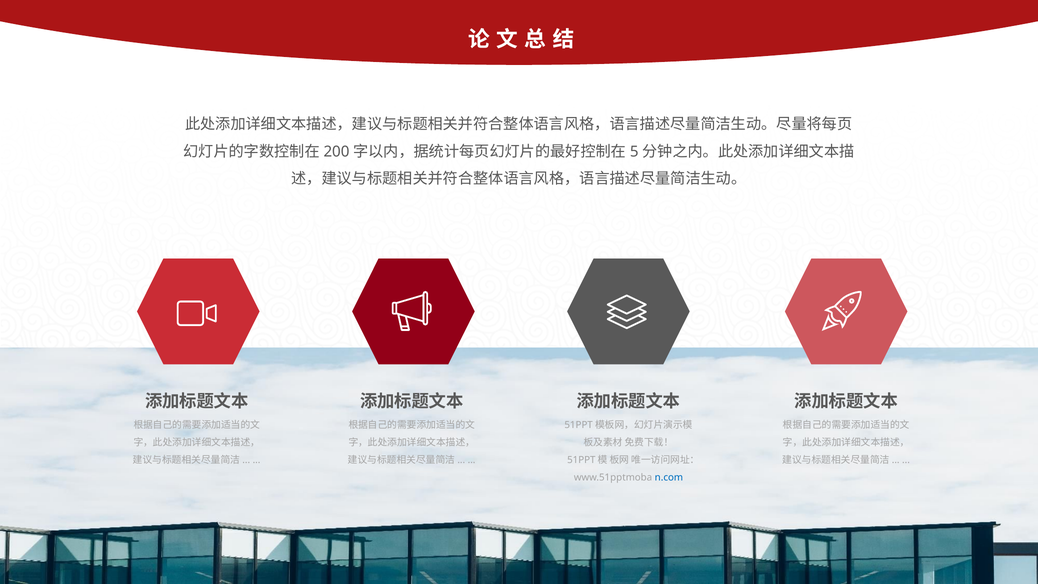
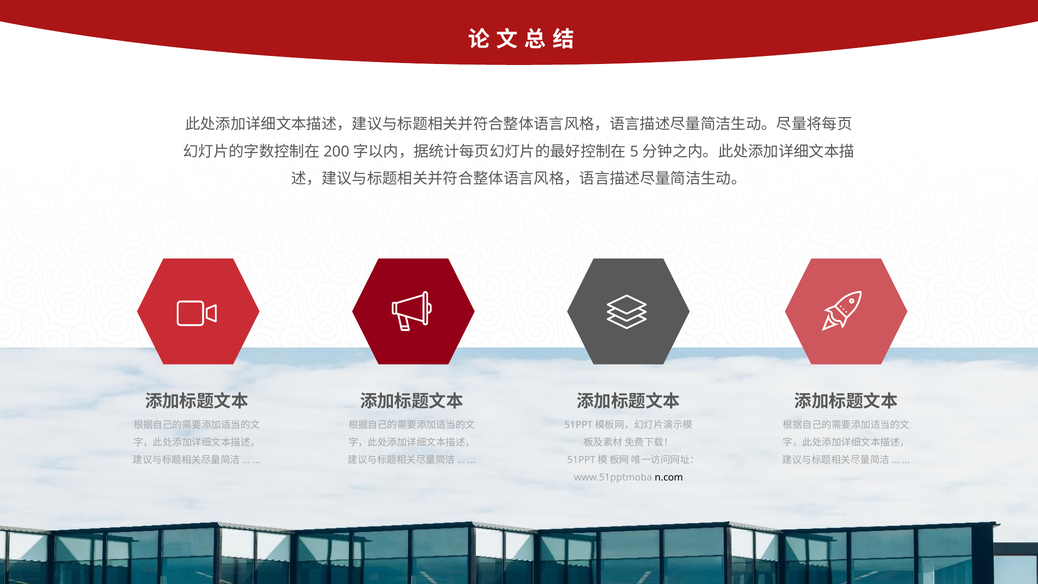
n.com colour: blue -> black
